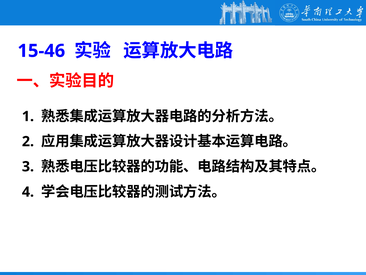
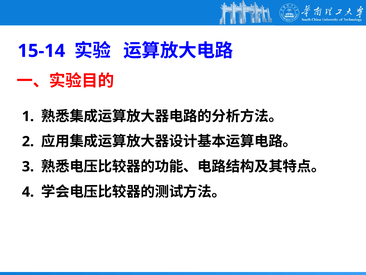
15-46: 15-46 -> 15-14
